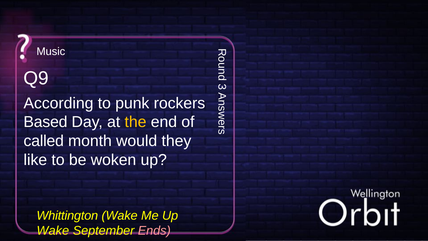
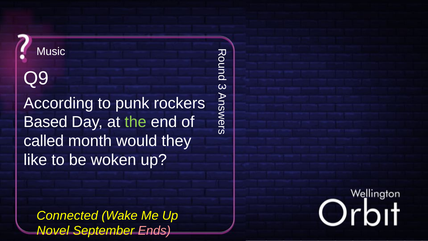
the colour: yellow -> light green
Whittington: Whittington -> Connected
Wake at (53, 231): Wake -> Novel
